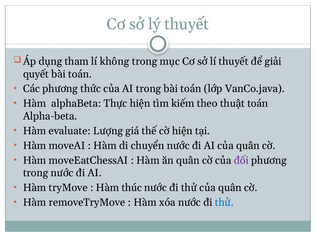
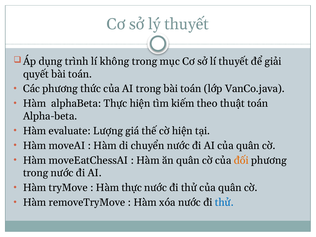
tham: tham -> trình
đối colour: purple -> orange
Hàm thúc: thúc -> thực
